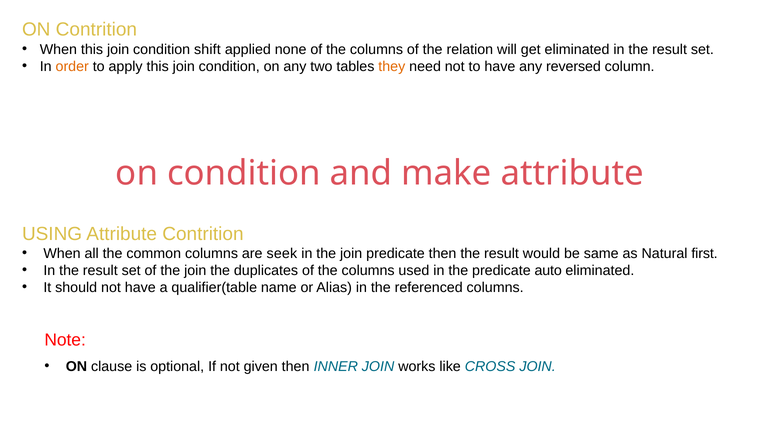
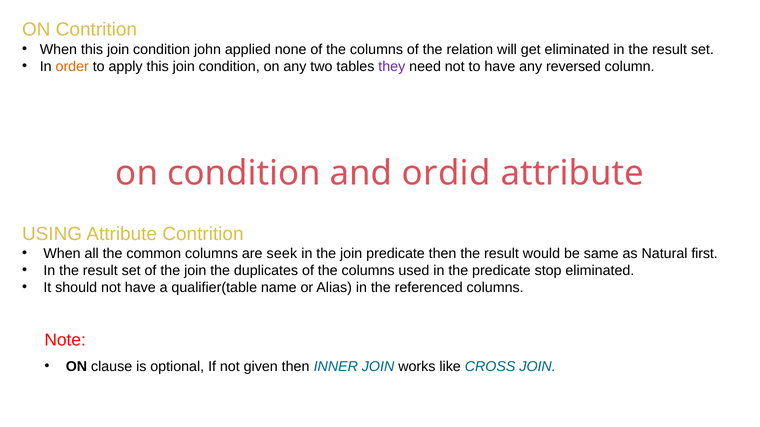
shift: shift -> john
they colour: orange -> purple
make: make -> ordid
auto: auto -> stop
